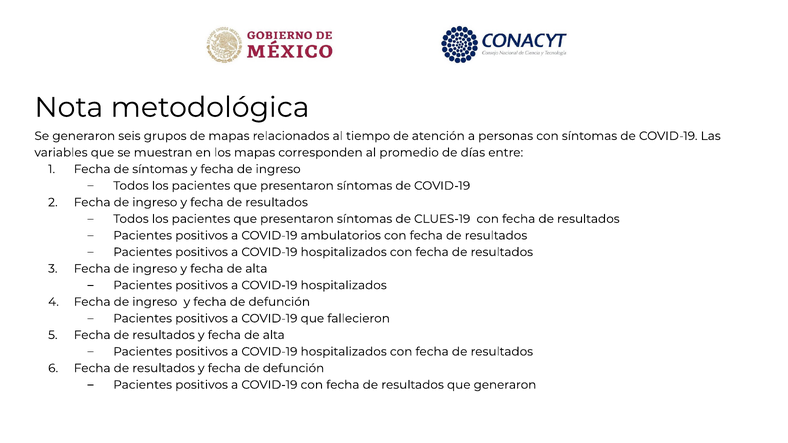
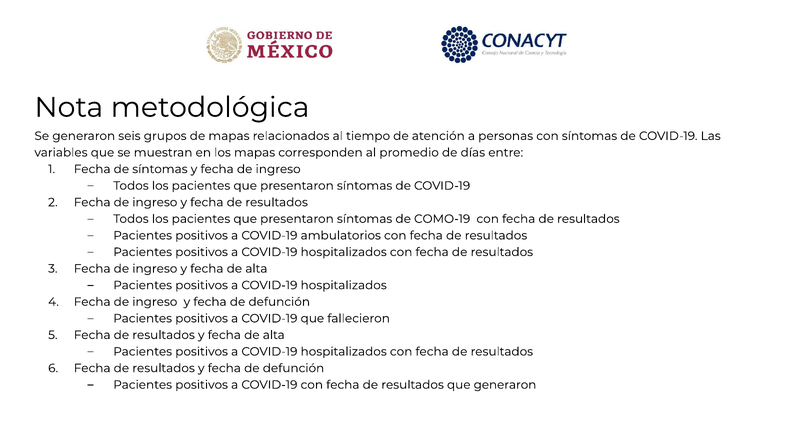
CLUES-19: CLUES-19 -> COMO-19
